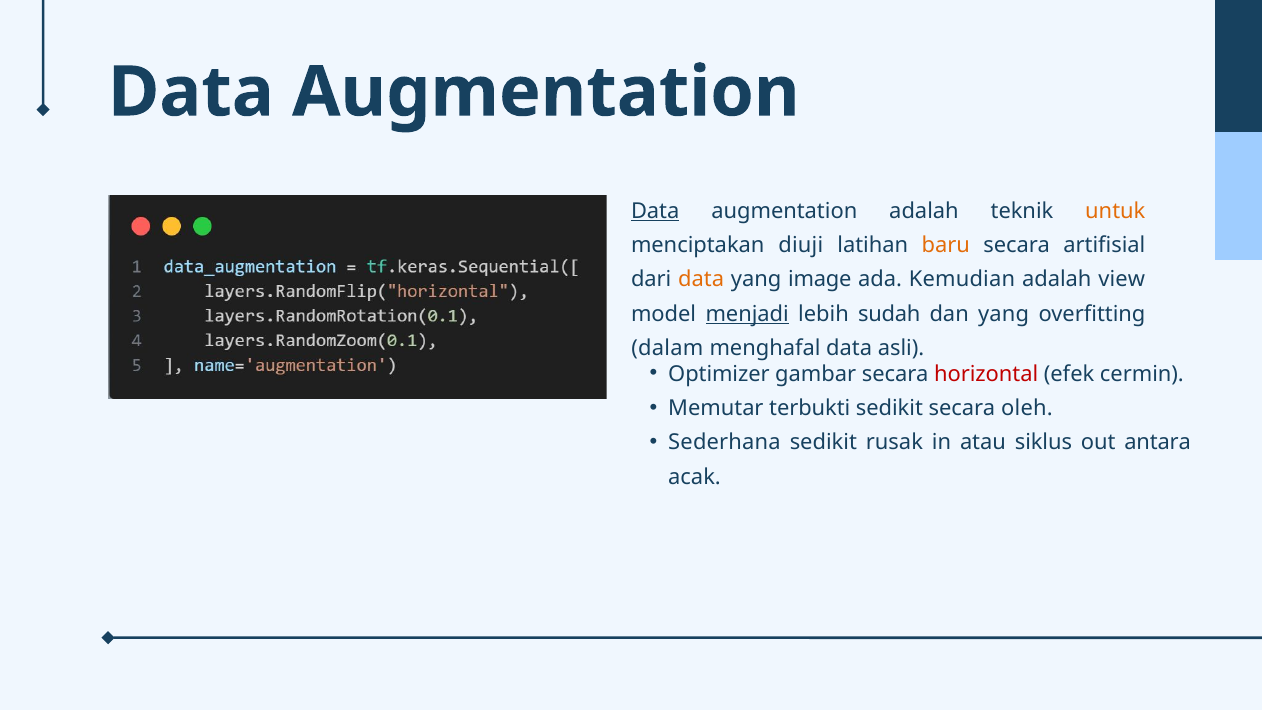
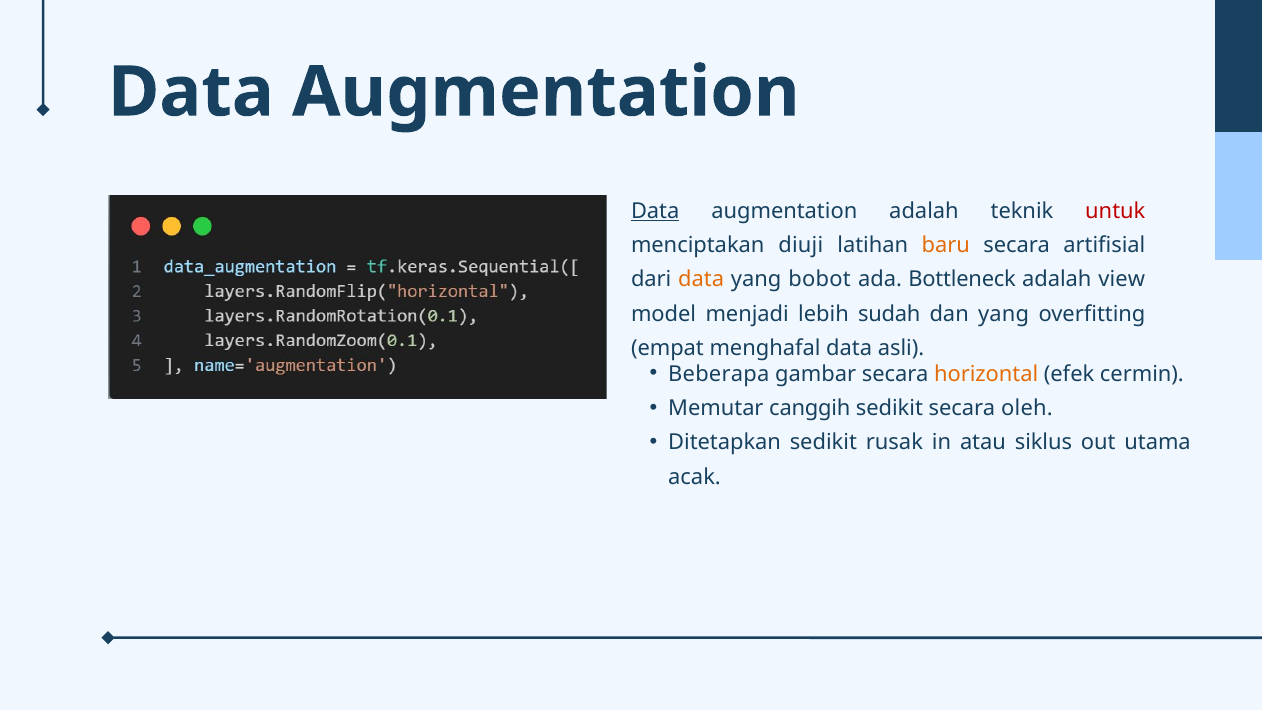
untuk colour: orange -> red
image: image -> bobot
Kemudian: Kemudian -> Bottleneck
menjadi underline: present -> none
dalam: dalam -> empat
Optimizer: Optimizer -> Beberapa
horizontal colour: red -> orange
terbukti: terbukti -> canggih
Sederhana: Sederhana -> Ditetapkan
antara: antara -> utama
